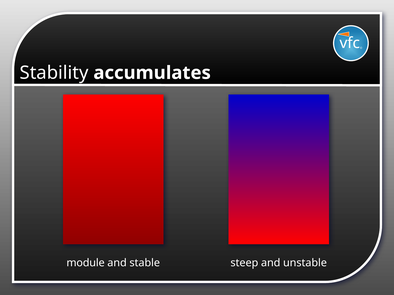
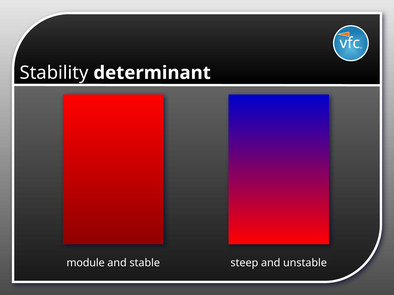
accumulates: accumulates -> determinant
